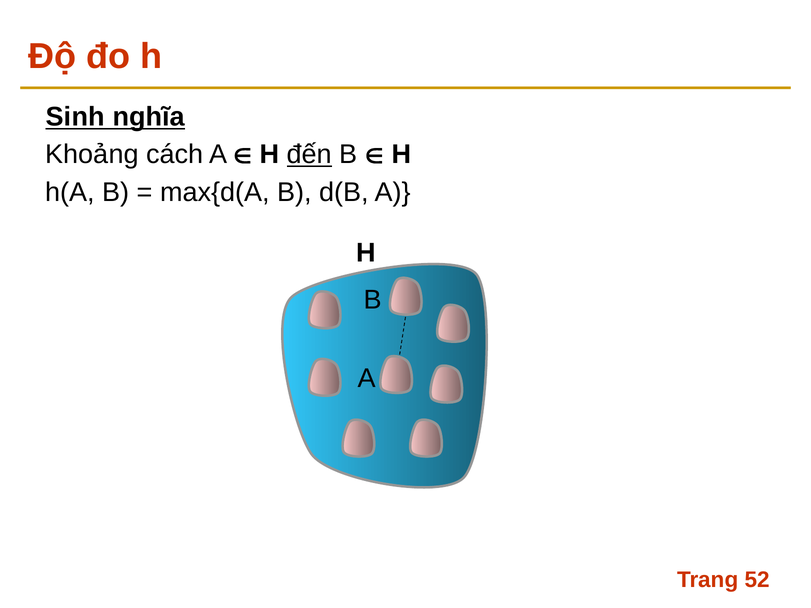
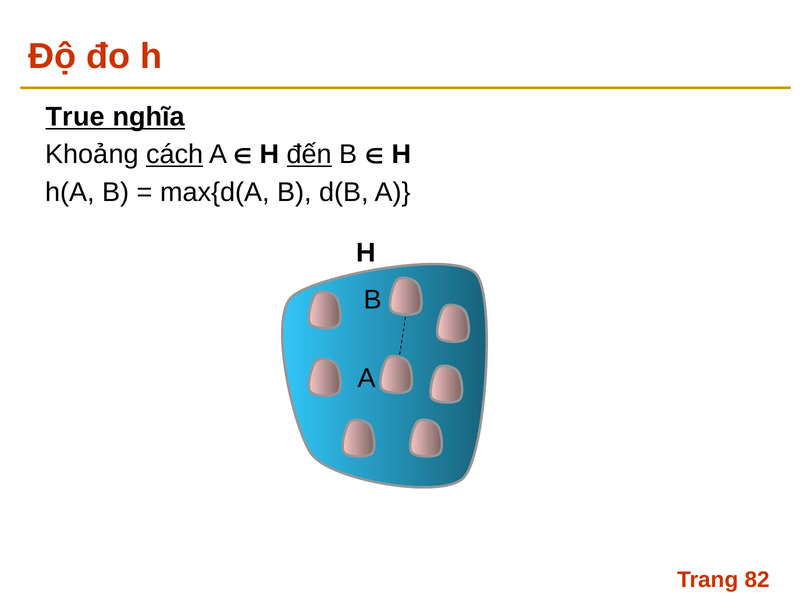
Sinh: Sinh -> True
cách underline: none -> present
52: 52 -> 82
